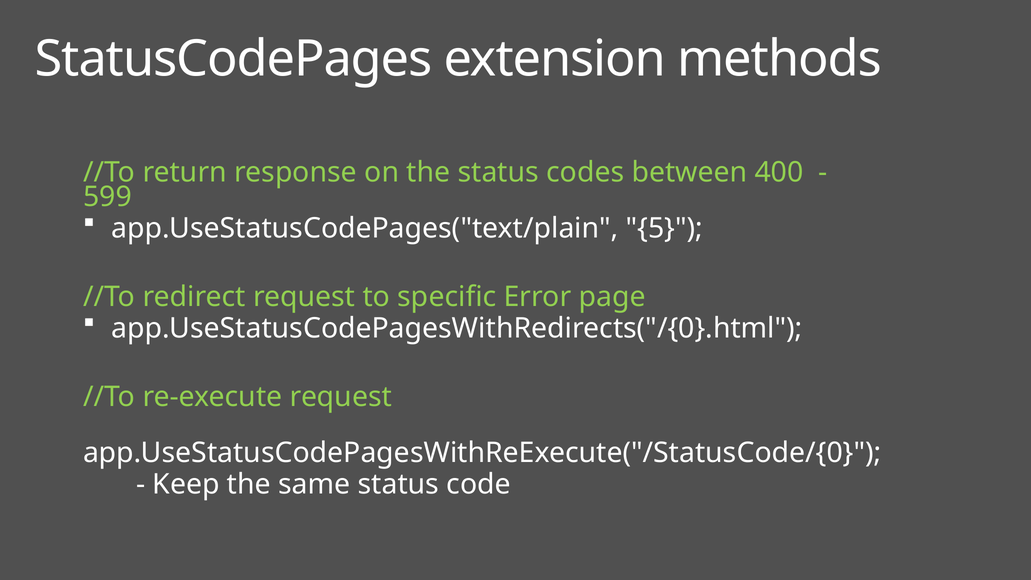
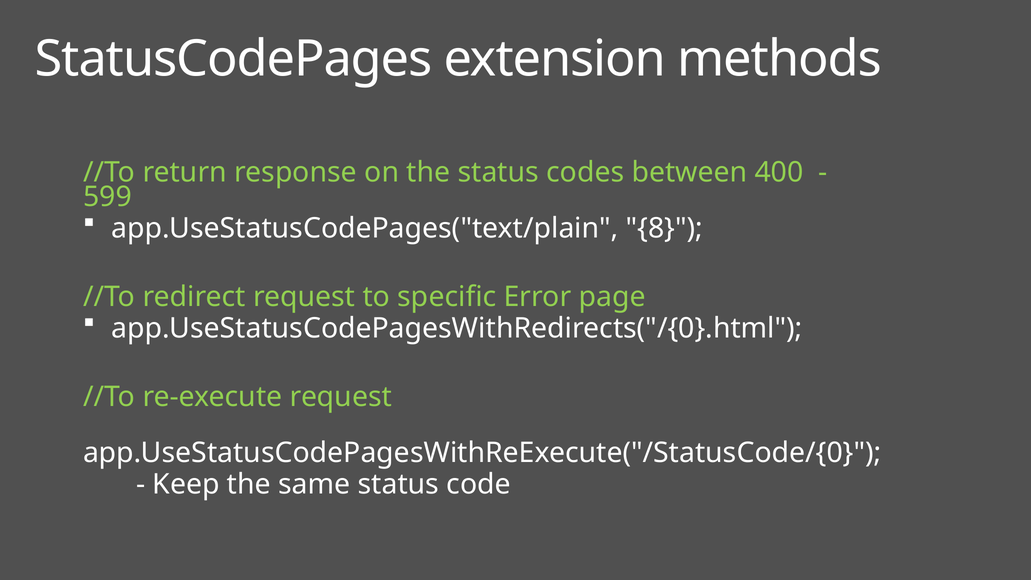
5: 5 -> 8
